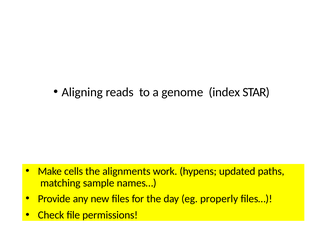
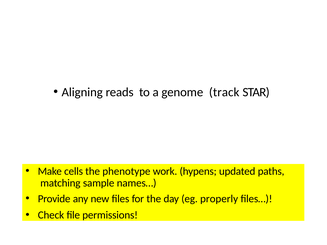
index: index -> track
alignments: alignments -> phenotype
